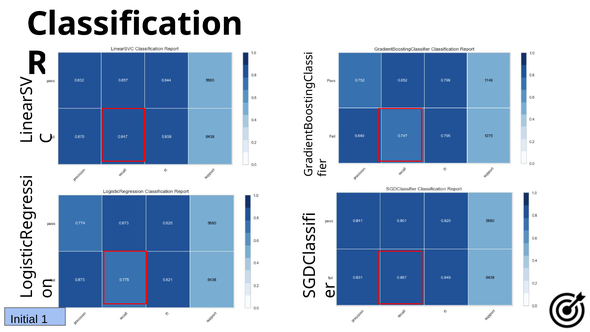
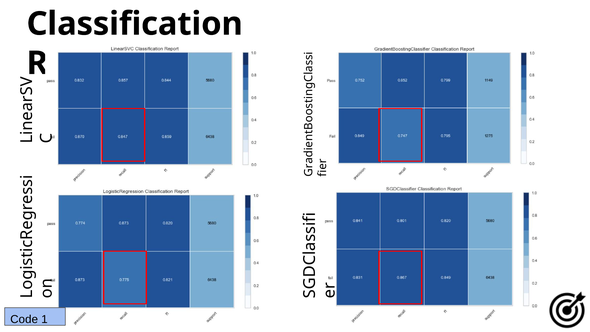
Initial: Initial -> Code
